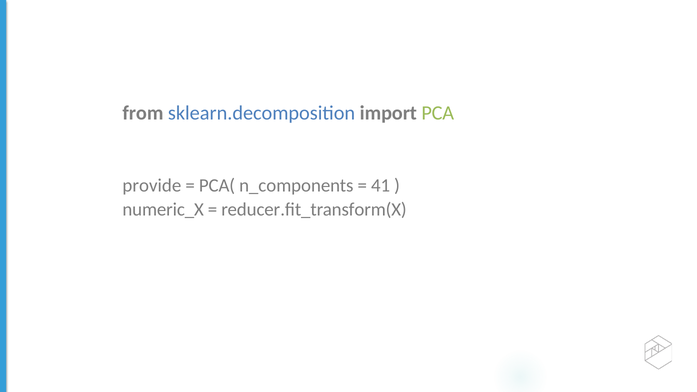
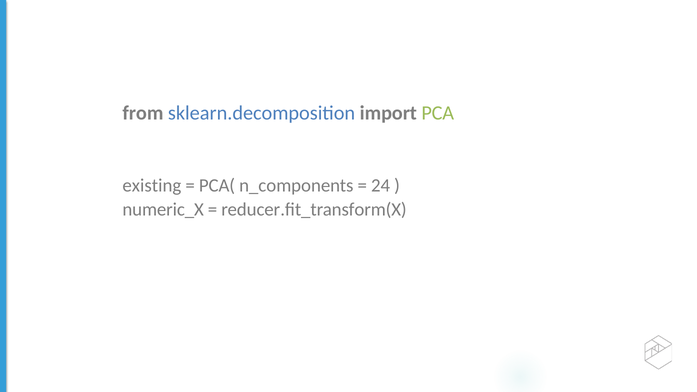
provide: provide -> existing
41: 41 -> 24
